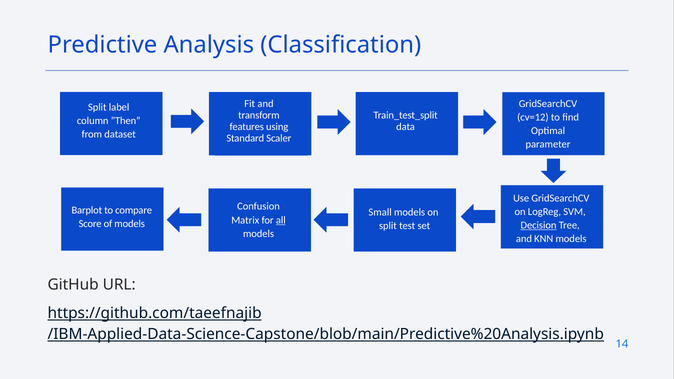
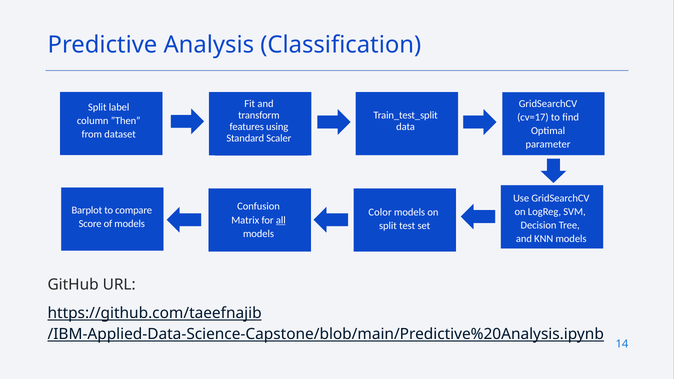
cv=12: cv=12 -> cv=17
Small: Small -> Color
Decision underline: present -> none
